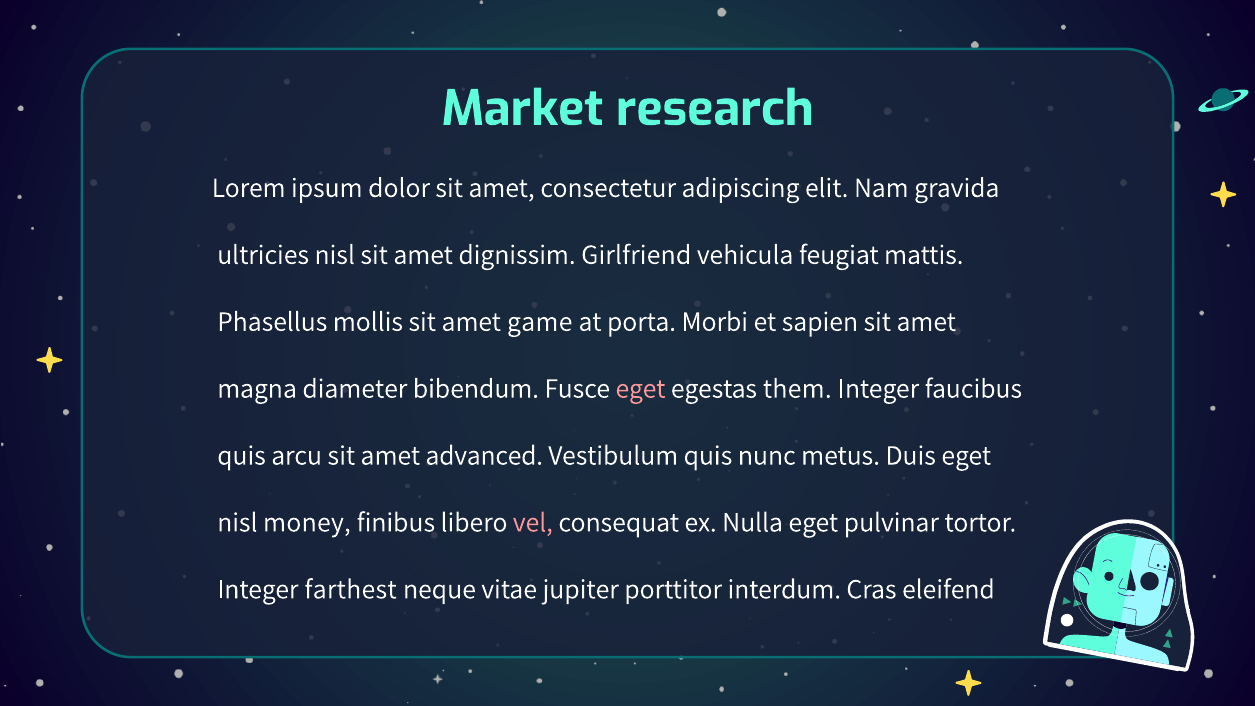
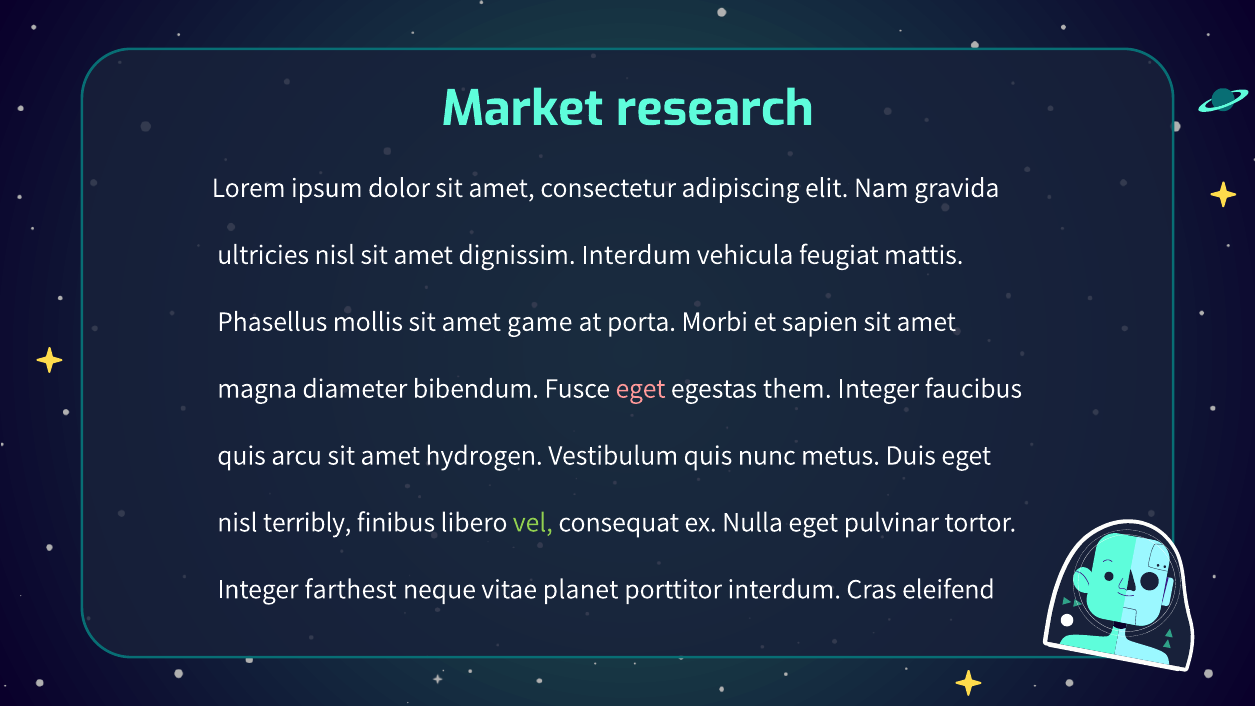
dignissim Girlfriend: Girlfriend -> Interdum
advanced: advanced -> hydrogen
money: money -> terribly
vel colour: pink -> light green
jupiter: jupiter -> planet
